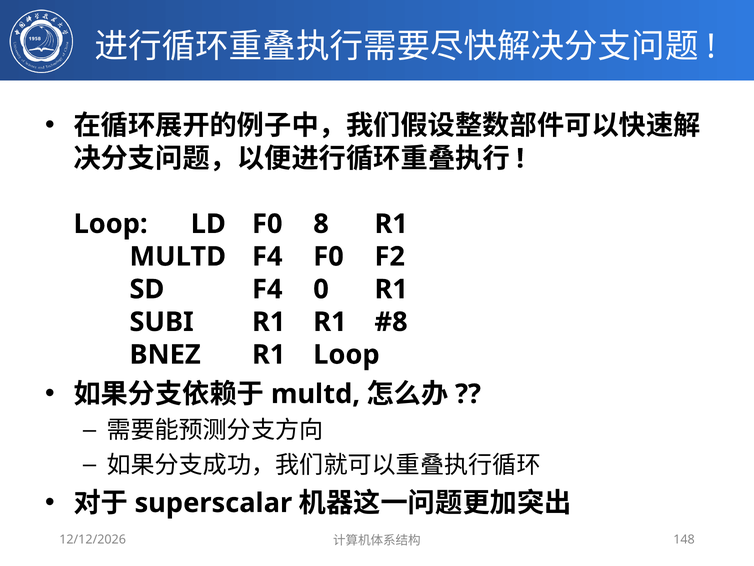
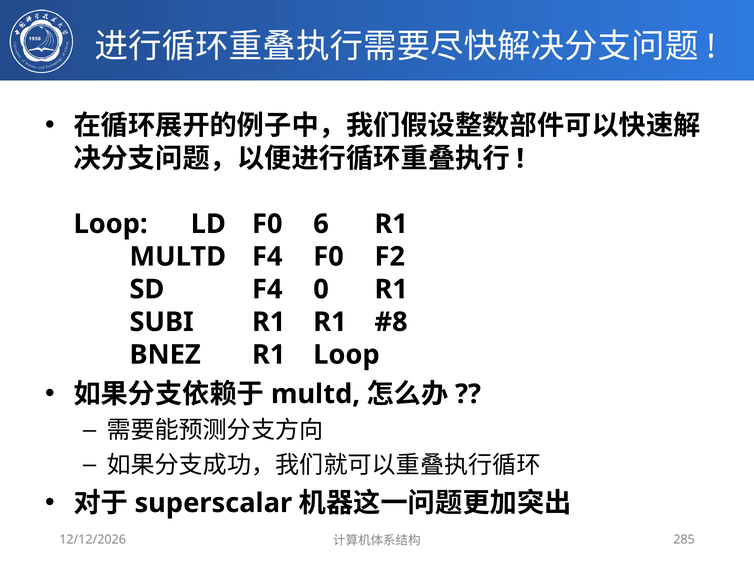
8: 8 -> 6
148: 148 -> 285
